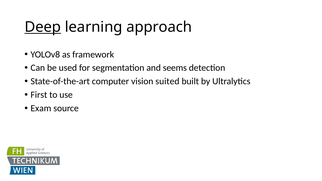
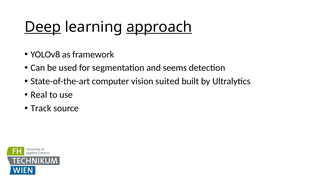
approach underline: none -> present
First: First -> Real
Exam: Exam -> Track
